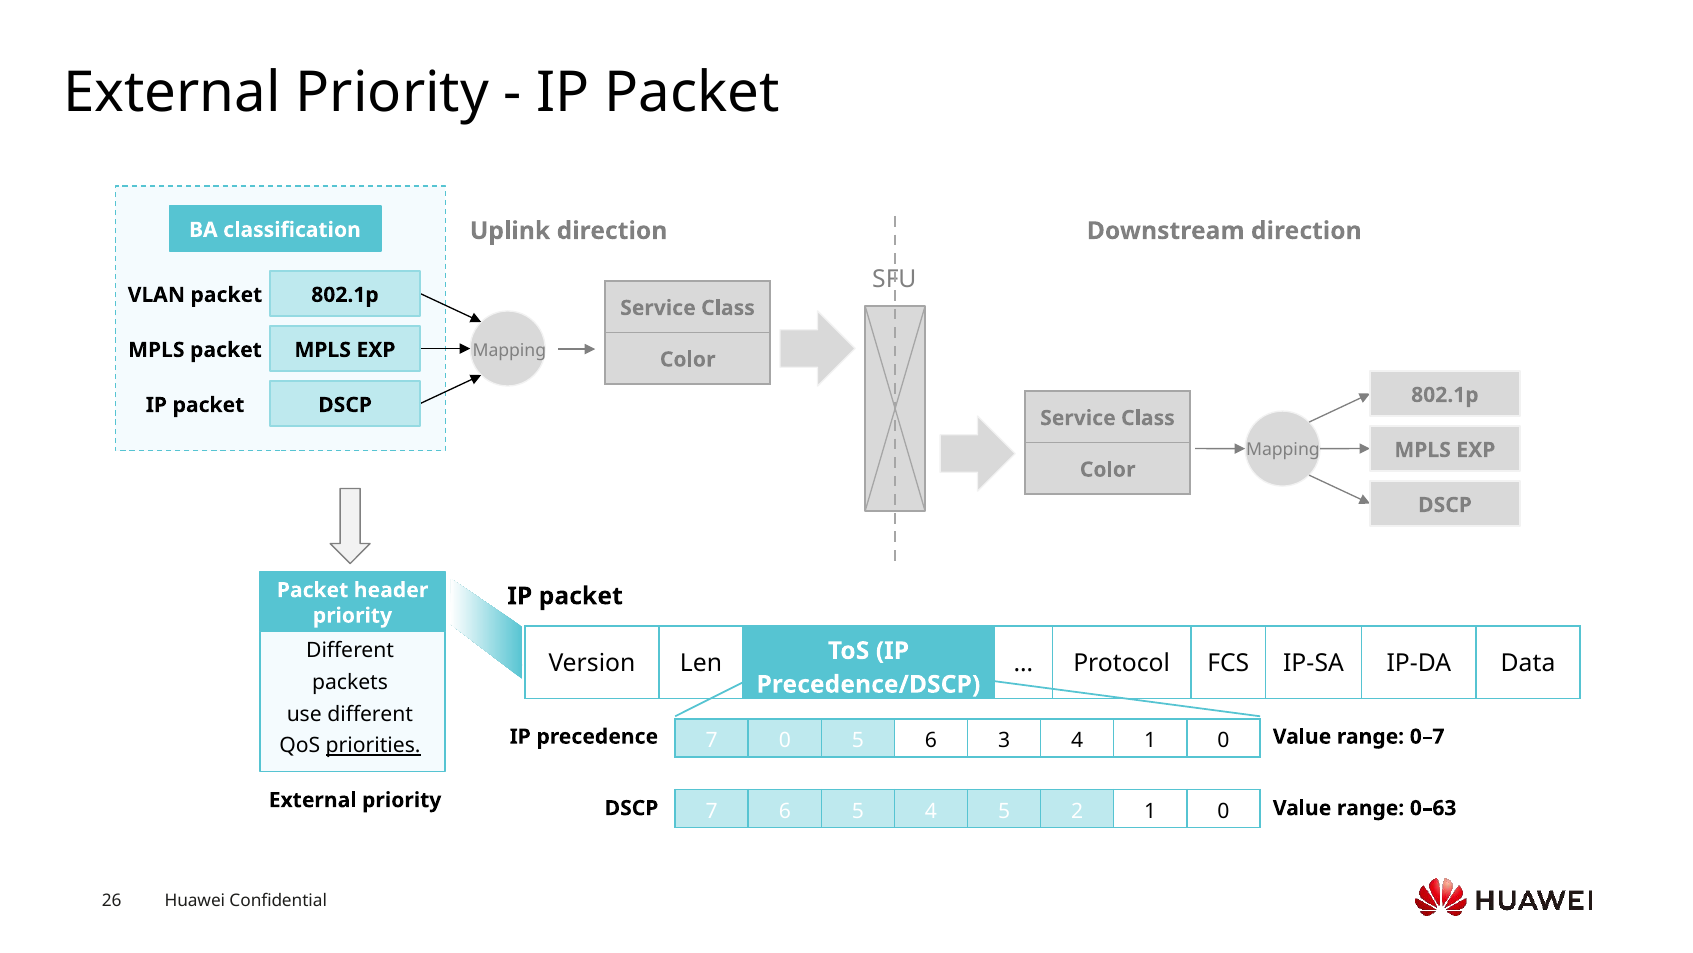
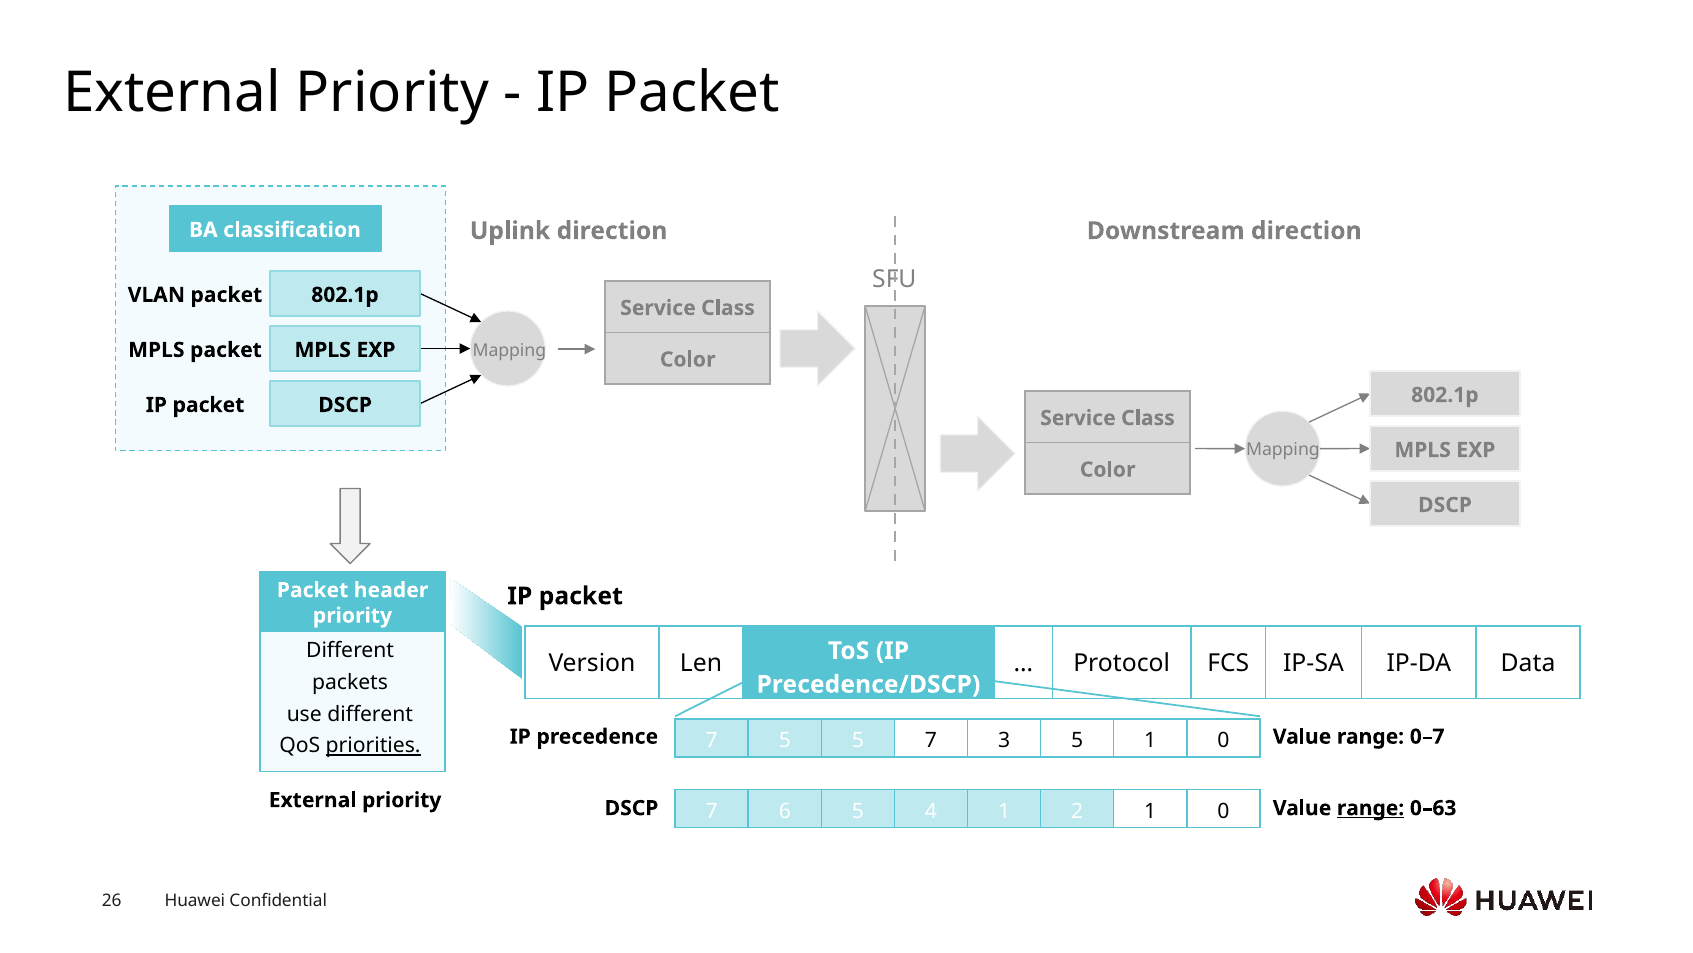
7 0: 0 -> 5
5 6: 6 -> 7
3 4: 4 -> 5
range at (1371, 808) underline: none -> present
4 5: 5 -> 1
